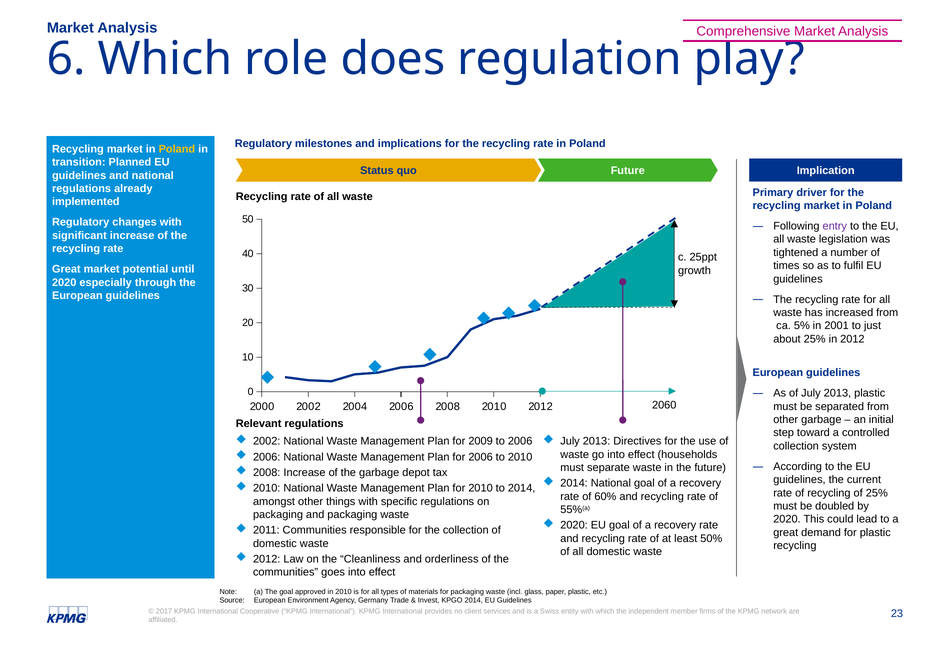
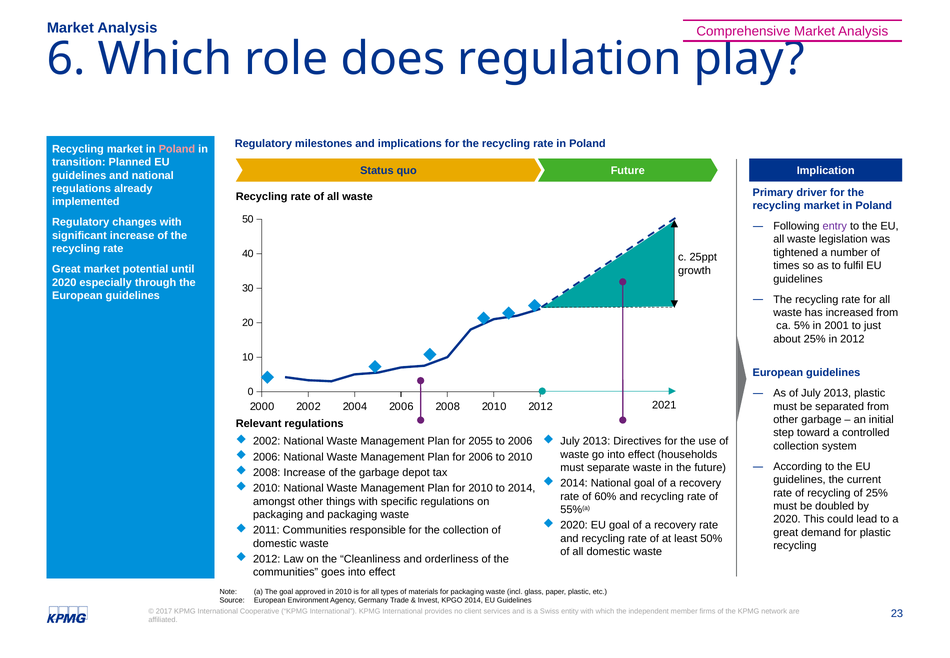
Poland at (177, 149) colour: yellow -> pink
2060: 2060 -> 2021
2009: 2009 -> 2055
